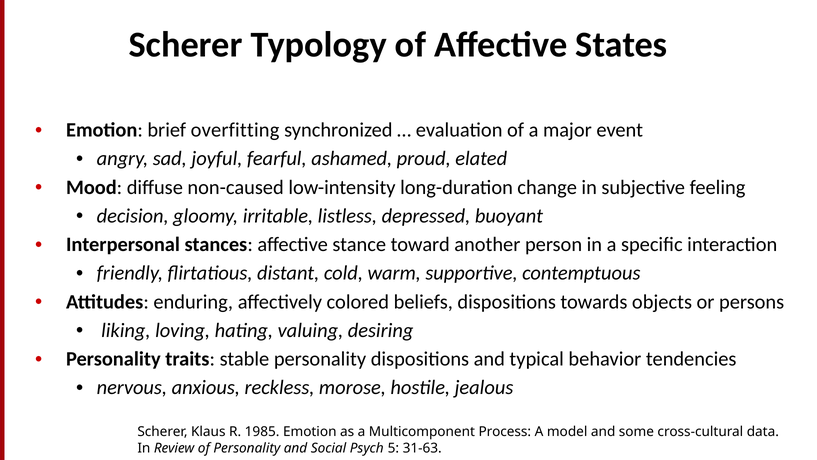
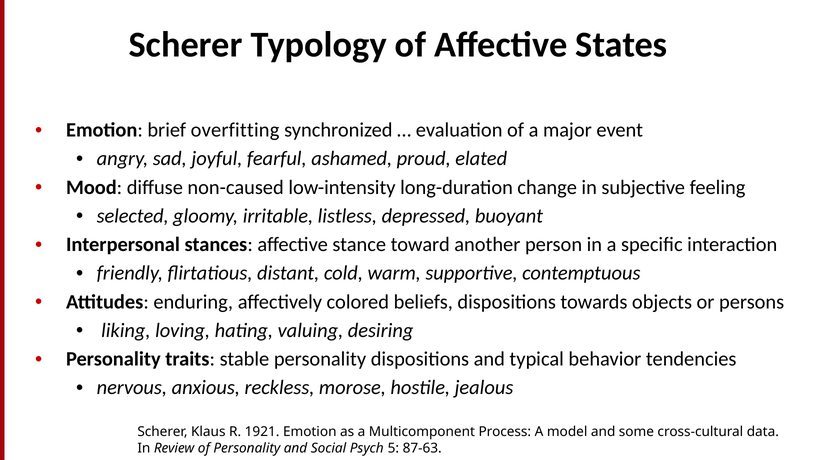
decision: decision -> selected
1985: 1985 -> 1921
31-63: 31-63 -> 87-63
